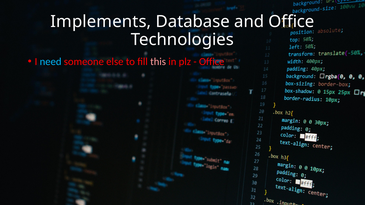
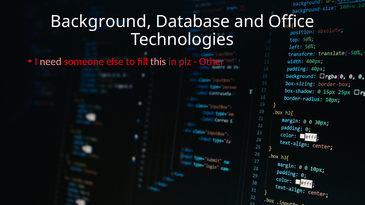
Implements: Implements -> Background
need colour: light blue -> pink
Office at (212, 62): Office -> Other
